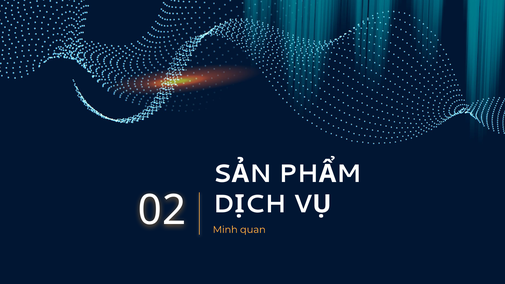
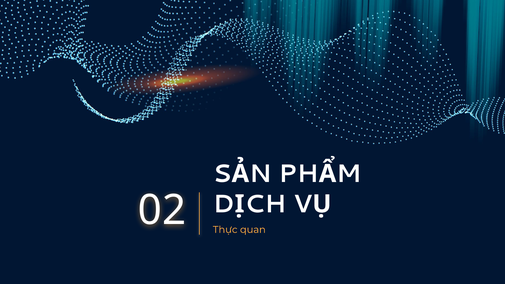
Minh: Minh -> Thực
